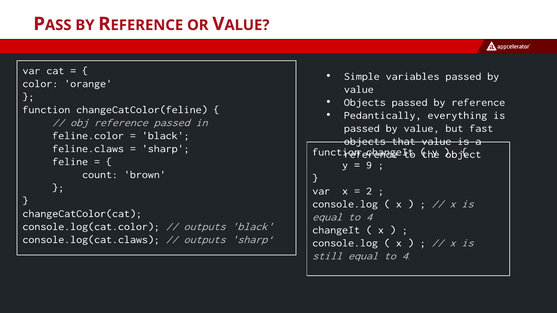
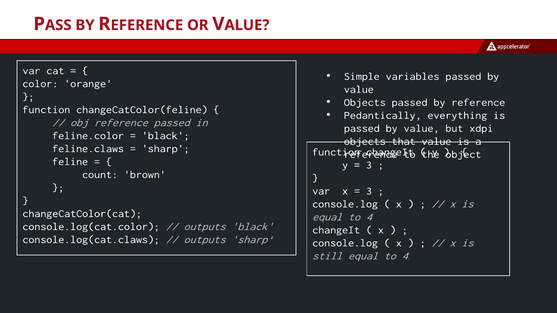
fast: fast -> xdpi
9 at (369, 165): 9 -> 3
2 at (369, 191): 2 -> 3
